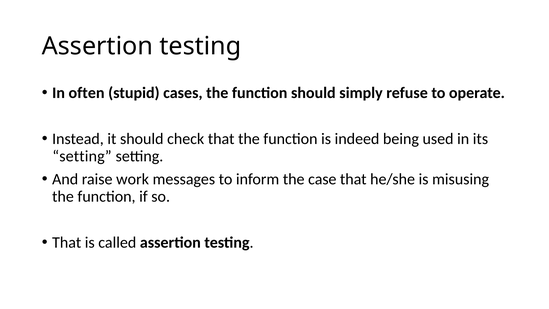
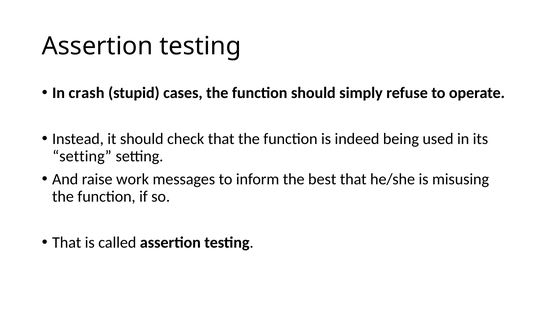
often: often -> crash
case: case -> best
